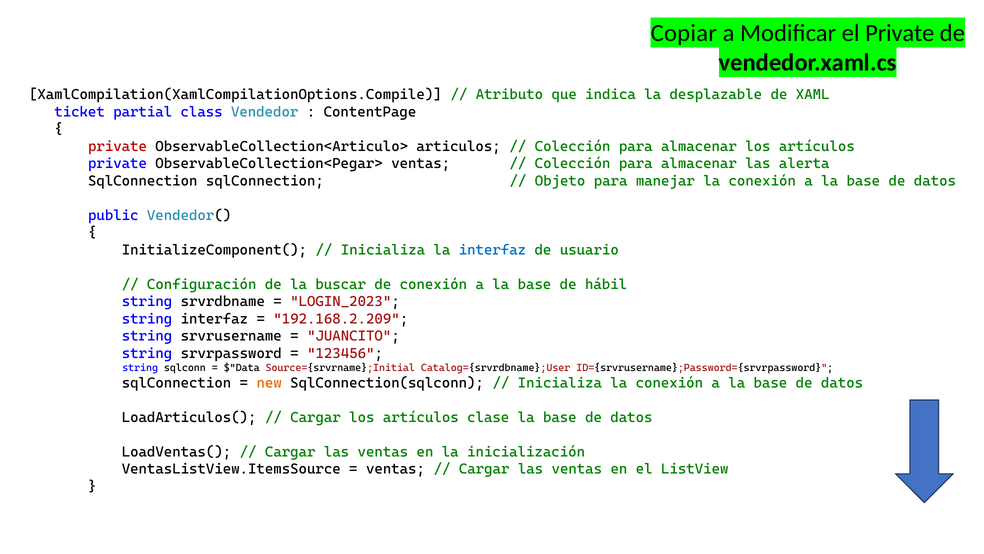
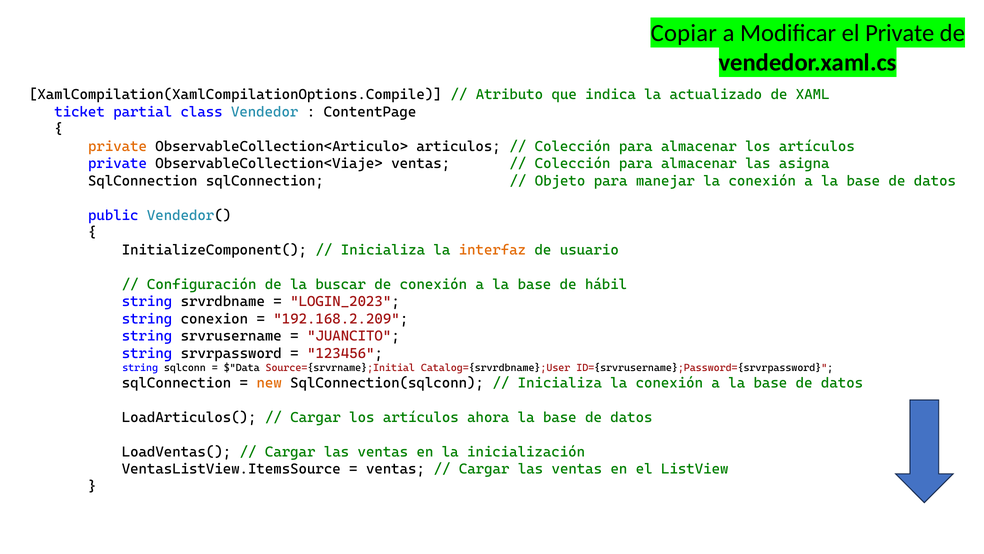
desplazable: desplazable -> actualizado
private at (118, 146) colour: red -> orange
ObservableCollection<Pegar>: ObservableCollection<Pegar> -> ObservableCollection<Viaje>
alerta: alerta -> asigna
interfaz at (492, 250) colour: blue -> orange
string interfaz: interfaz -> conexion
clase: clase -> ahora
